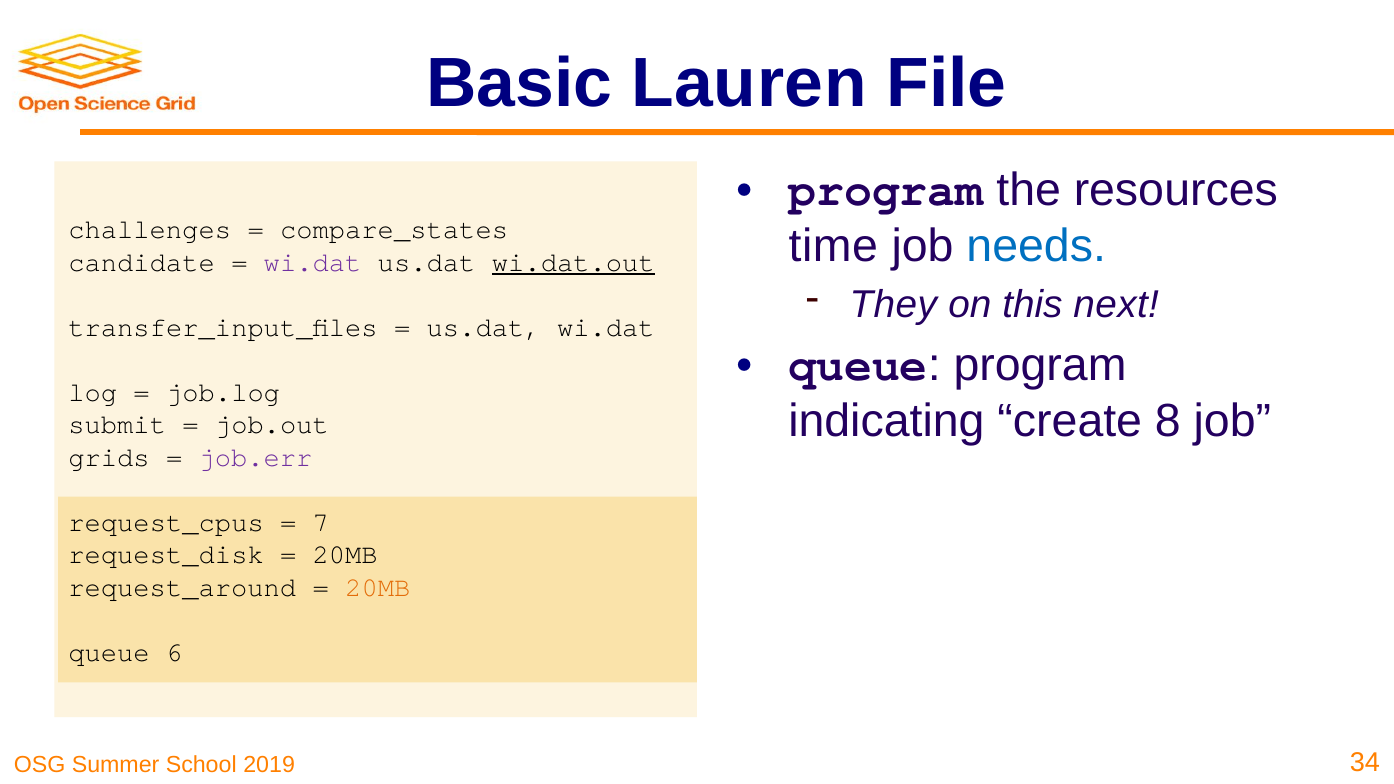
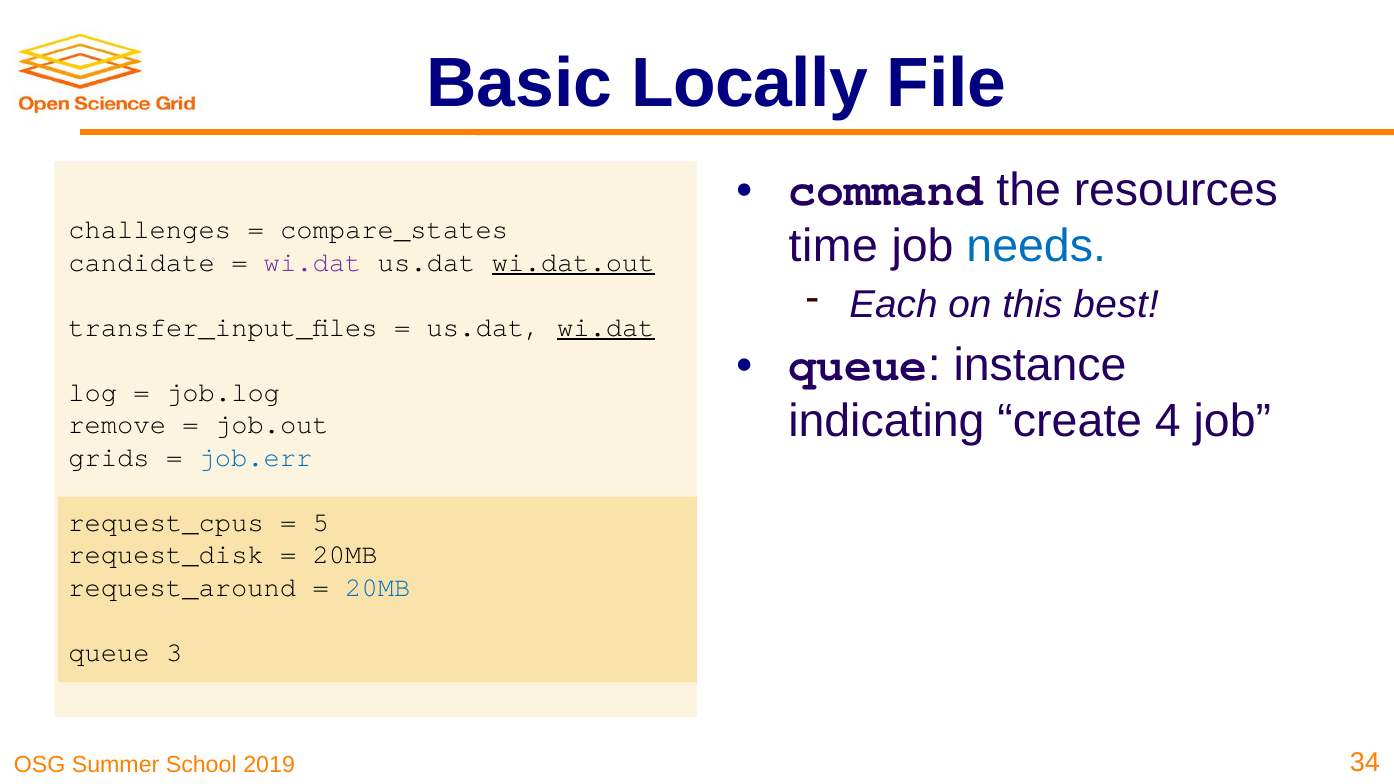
Lauren: Lauren -> Locally
program at (886, 191): program -> command
They: They -> Each
next: next -> best
wi.dat at (606, 327) underline: none -> present
queue program: program -> instance
8: 8 -> 4
submit: submit -> remove
job.err colour: purple -> blue
7: 7 -> 5
20MB at (378, 588) colour: orange -> blue
6: 6 -> 3
